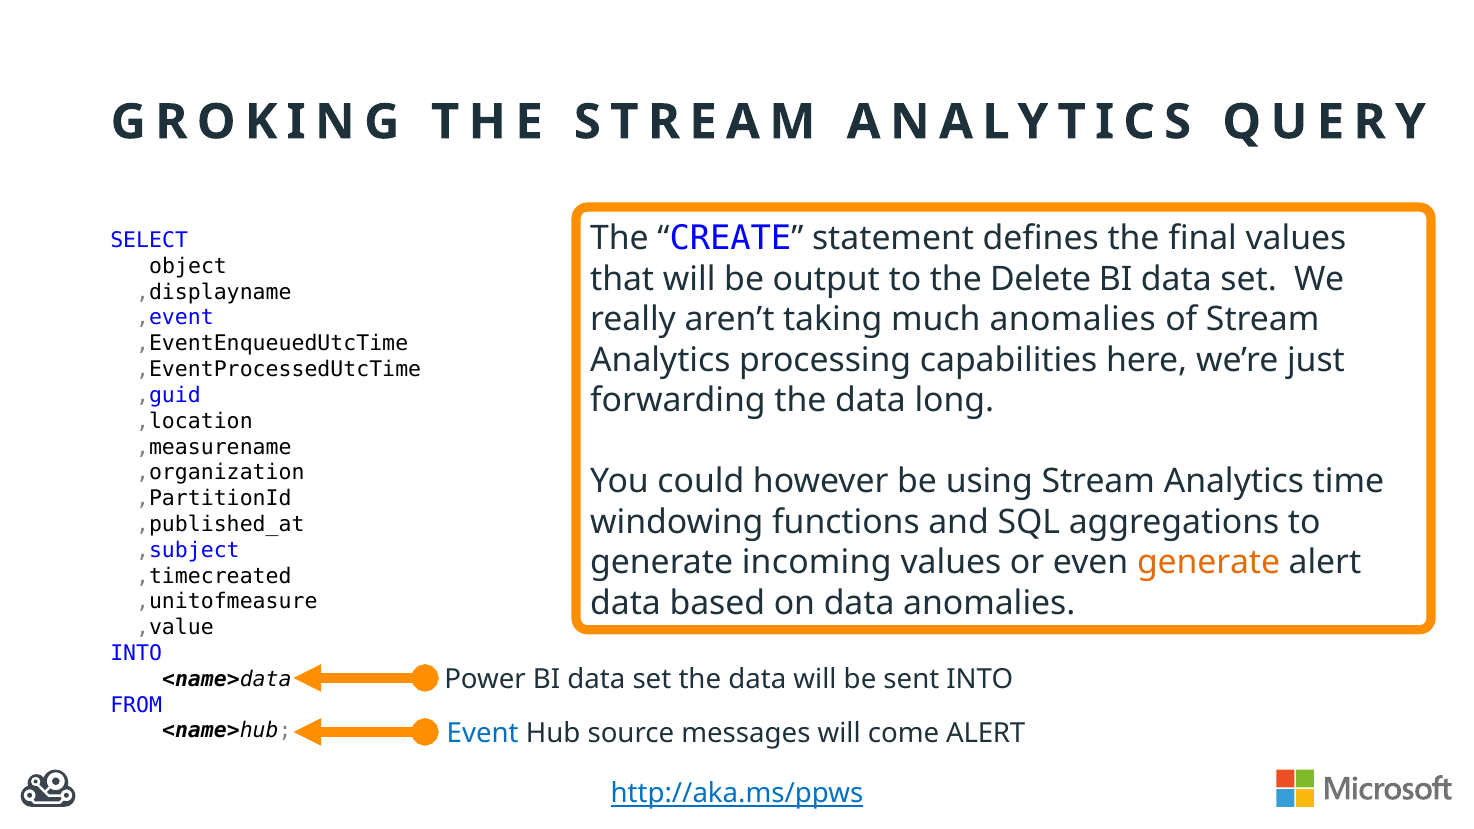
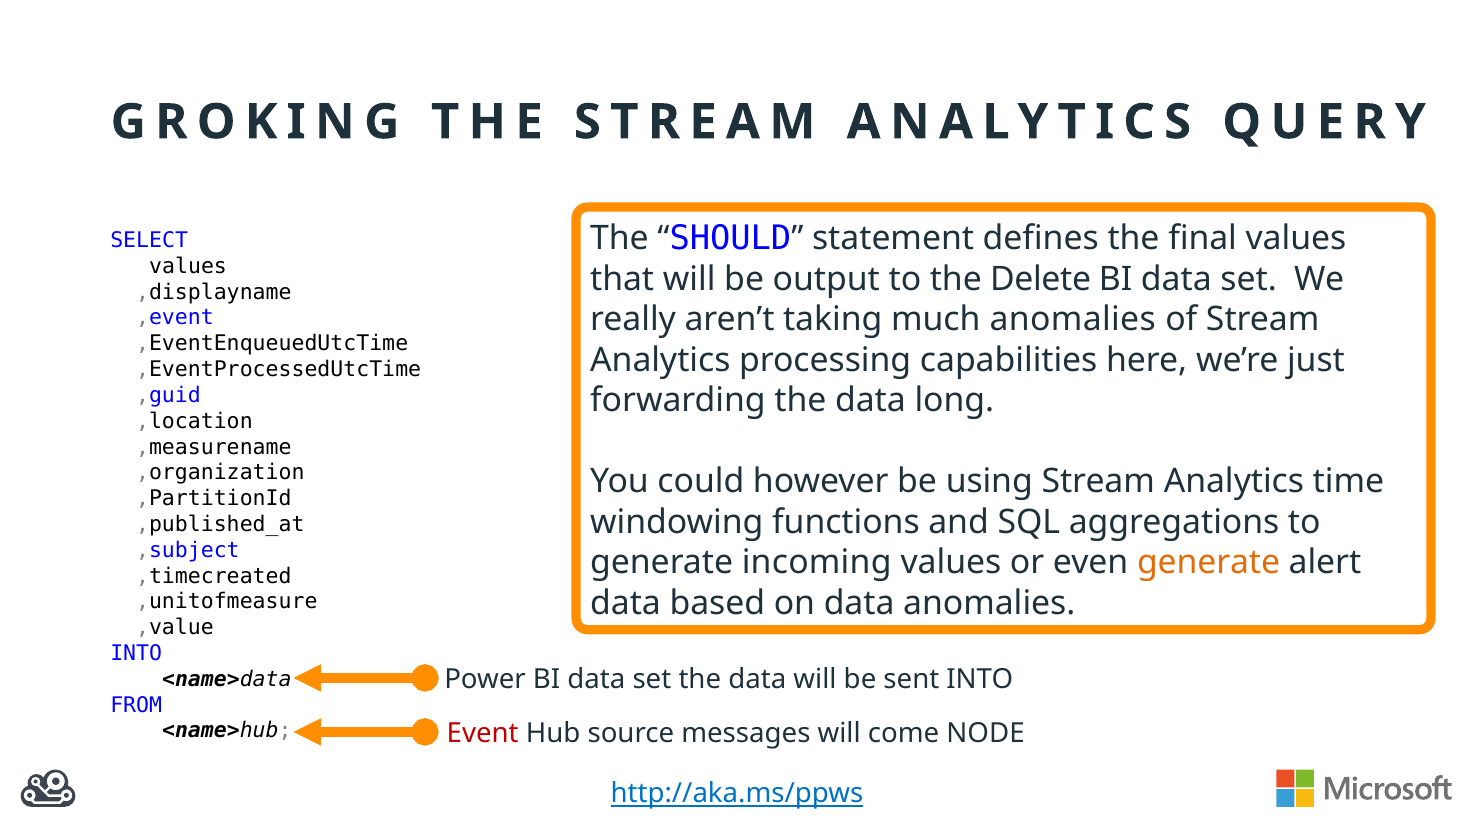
CREATE: CREATE -> SHOULD
object at (188, 266): object -> values
Event colour: blue -> red
come ALERT: ALERT -> NODE
